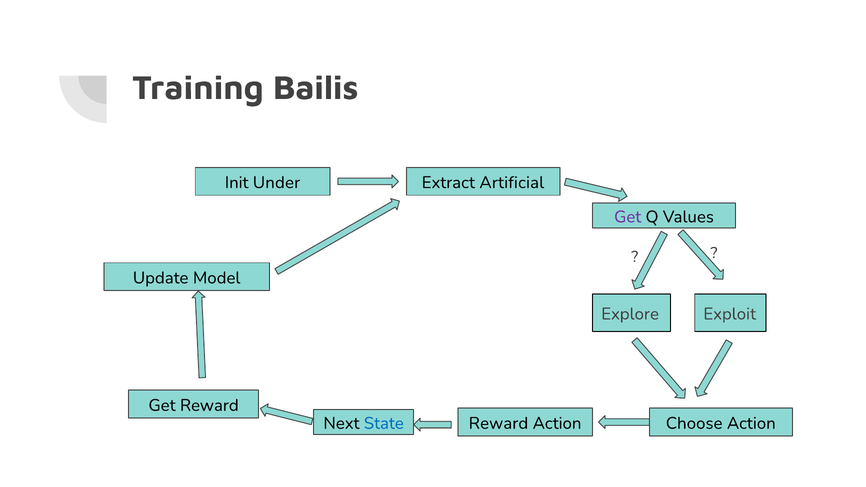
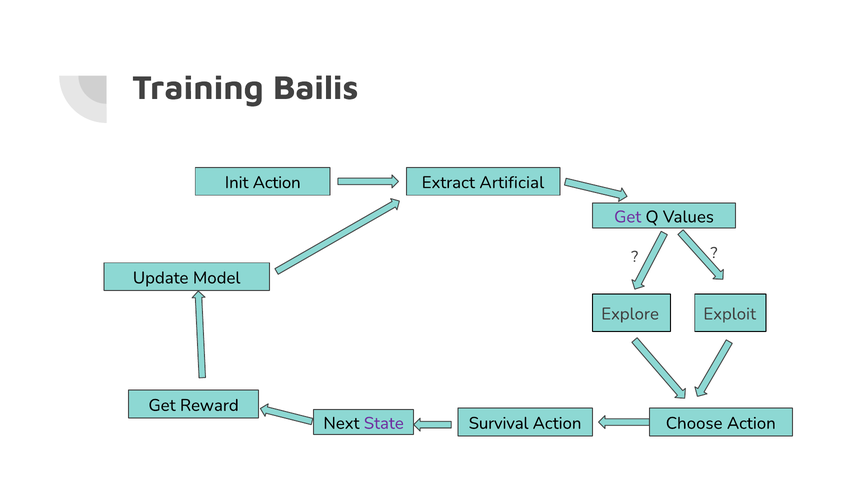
Init Under: Under -> Action
State colour: blue -> purple
Reward at (498, 423): Reward -> Survival
